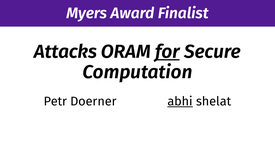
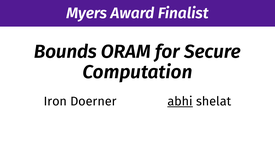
Attacks: Attacks -> Bounds
for underline: present -> none
Petr: Petr -> Iron
